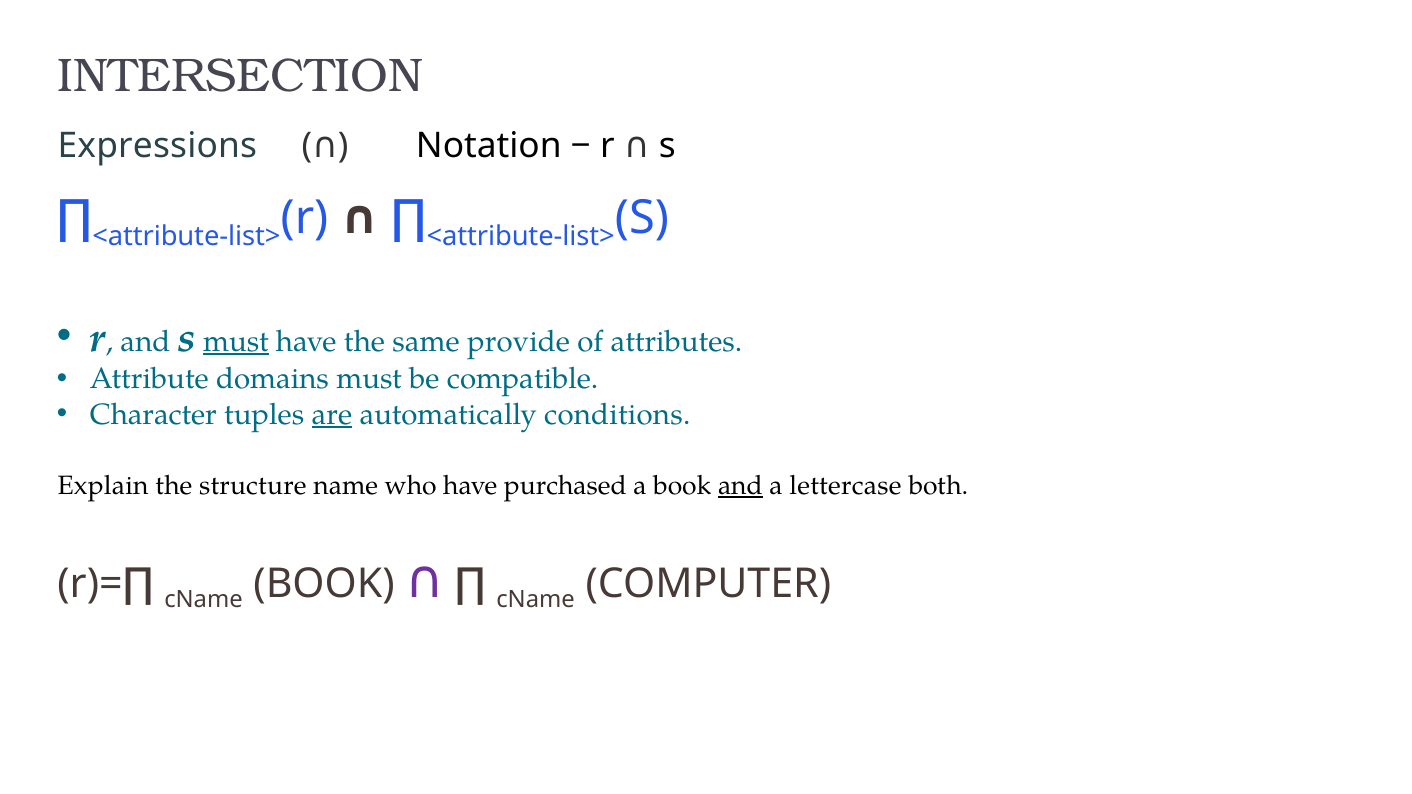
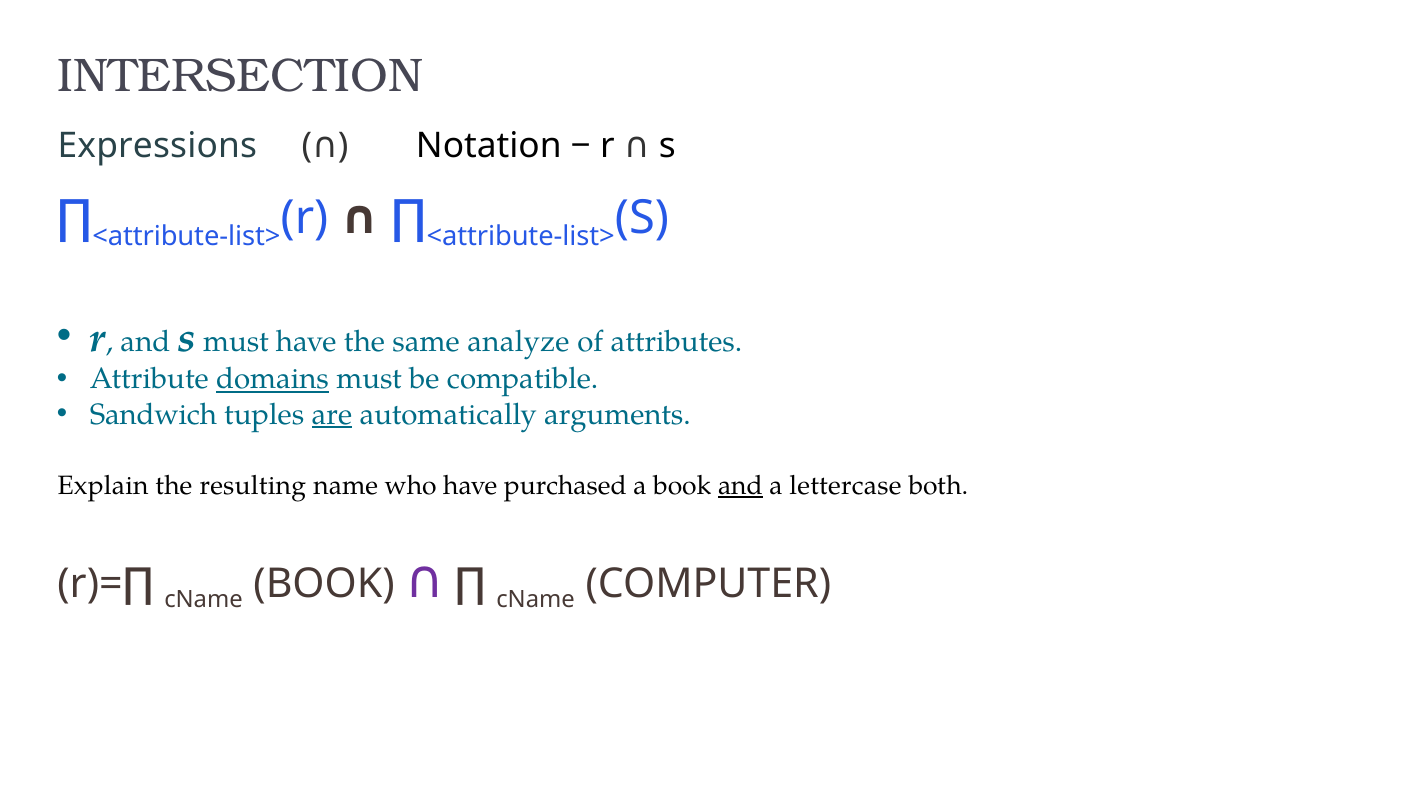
must at (236, 342) underline: present -> none
provide: provide -> analyze
domains underline: none -> present
Character: Character -> Sandwich
conditions: conditions -> arguments
structure: structure -> resulting
